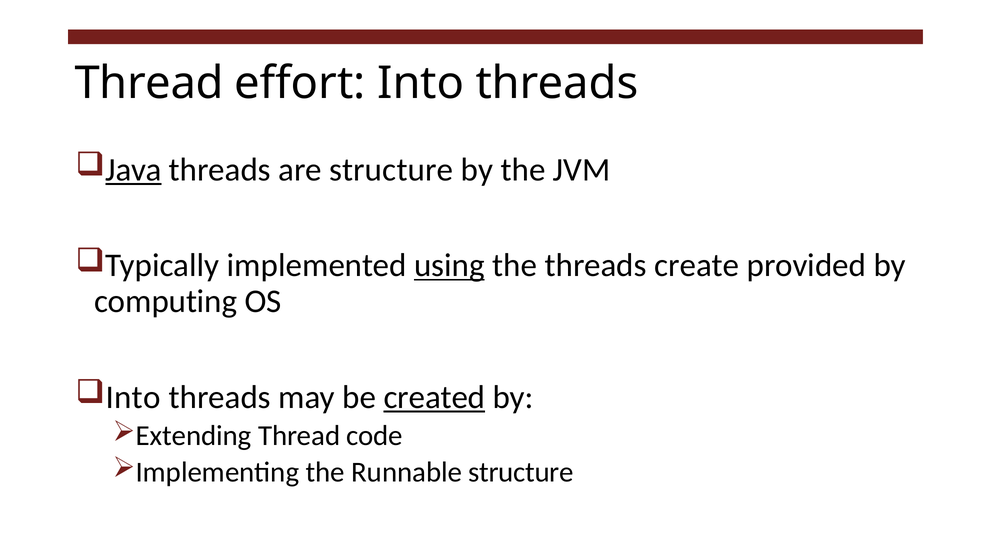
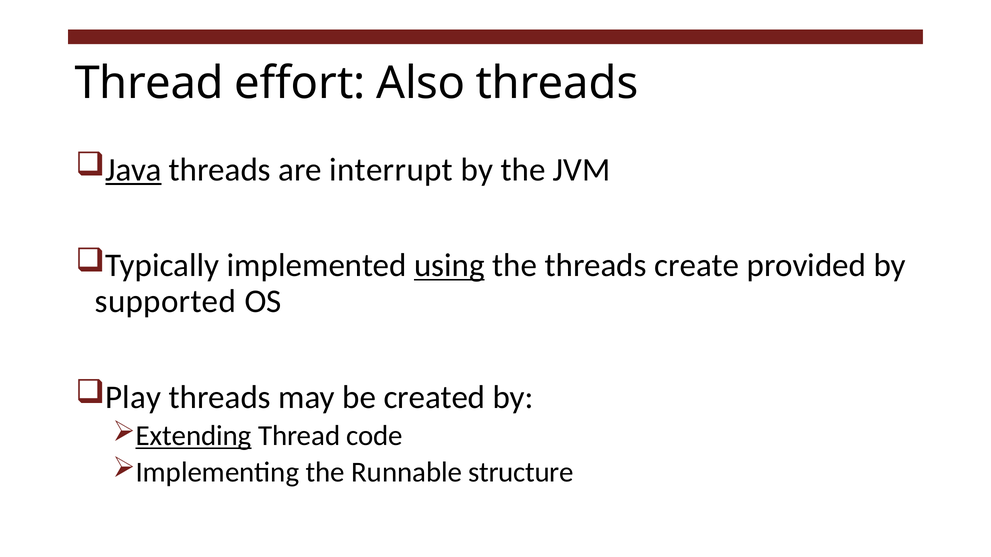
effort Into: Into -> Also
are structure: structure -> interrupt
computing: computing -> supported
Into at (133, 397): Into -> Play
created underline: present -> none
Extending underline: none -> present
